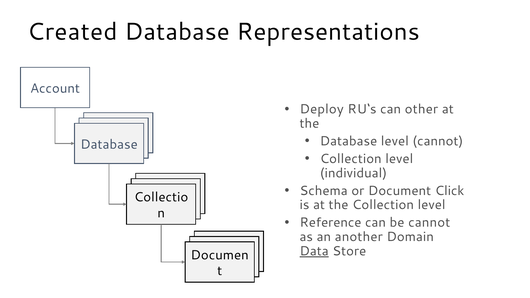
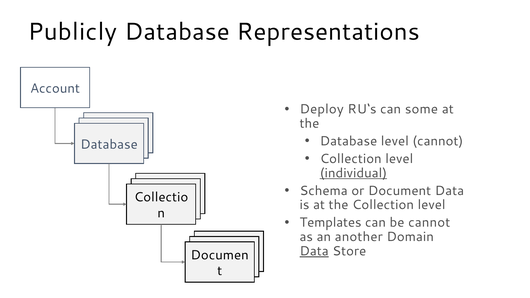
Created: Created -> Publicly
other: other -> some
individual underline: none -> present
Document Click: Click -> Data
Reference: Reference -> Templates
